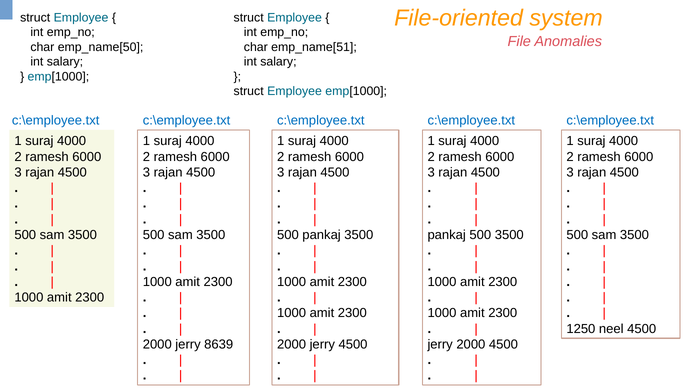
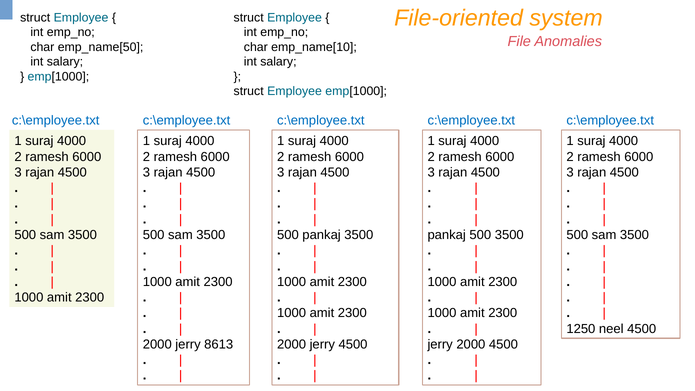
emp_name[51: emp_name[51 -> emp_name[10
8639: 8639 -> 8613
